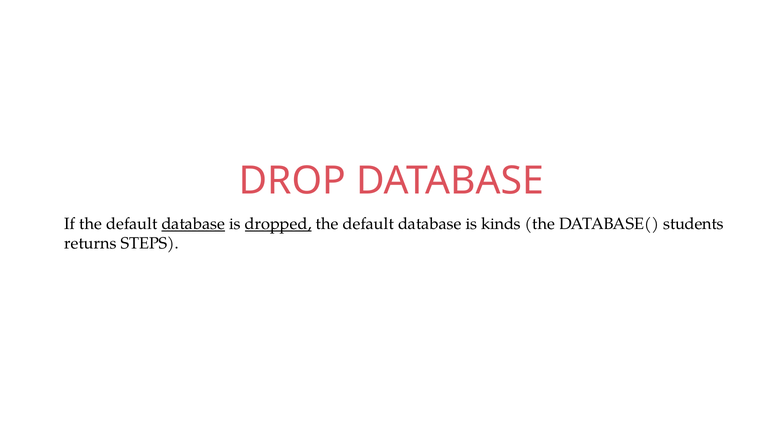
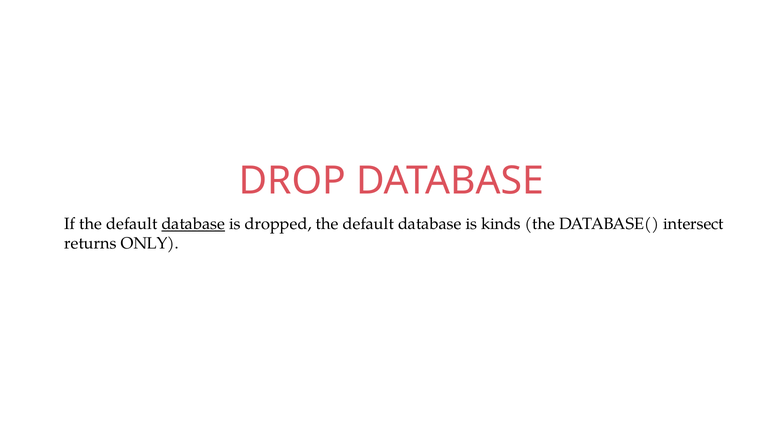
dropped underline: present -> none
students: students -> intersect
STEPS: STEPS -> ONLY
